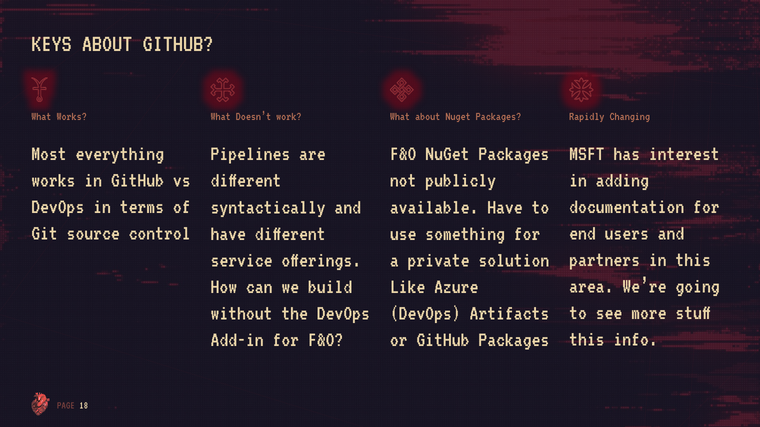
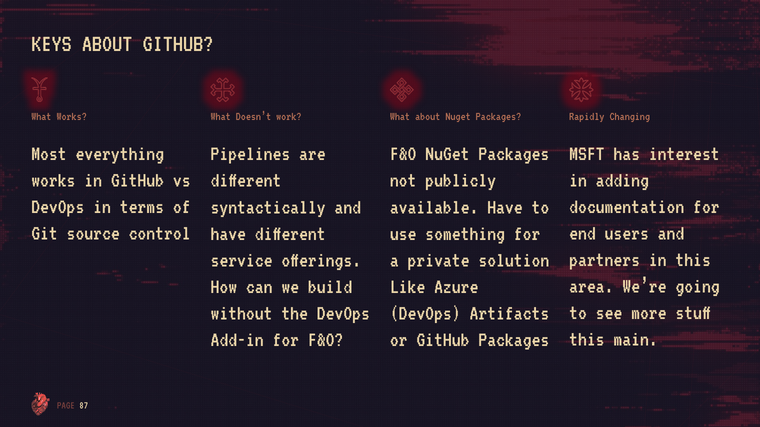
info: info -> main
18: 18 -> 87
